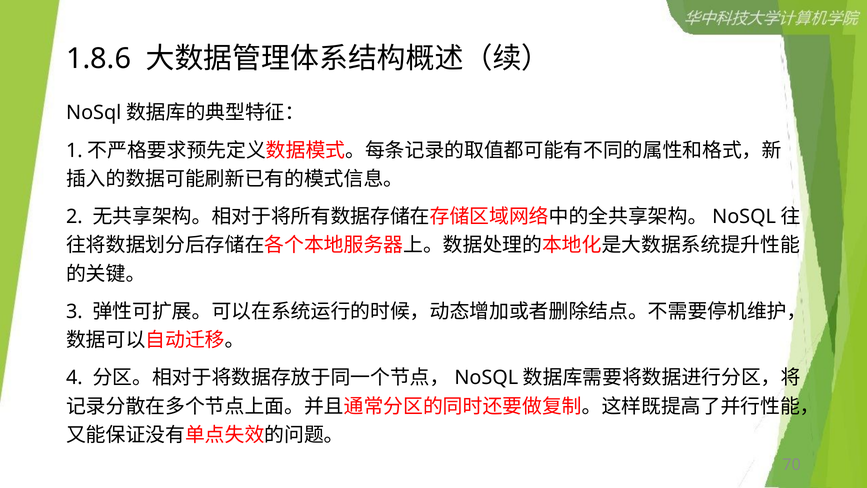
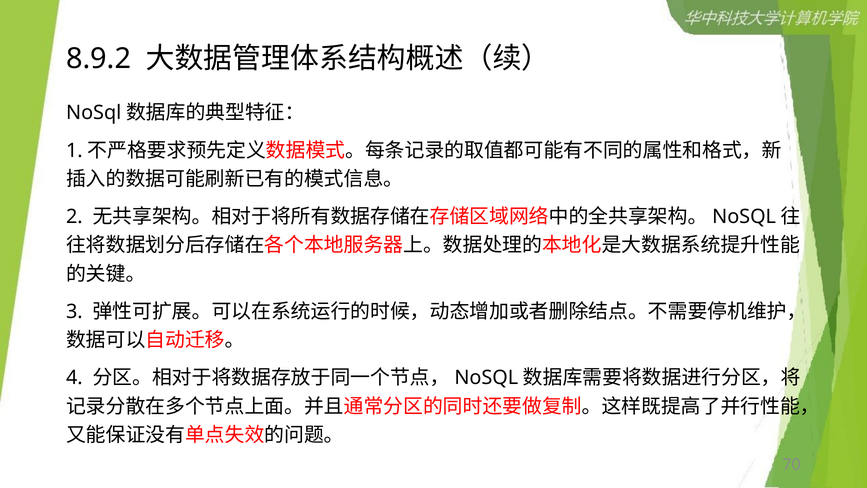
1.8.6: 1.8.6 -> 8.9.2
